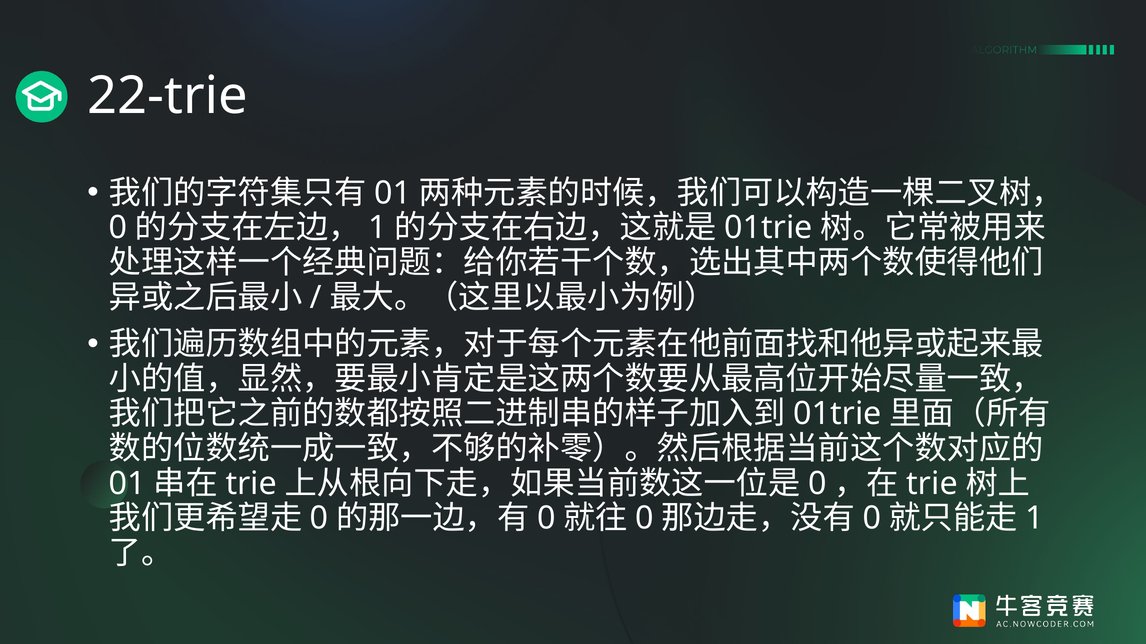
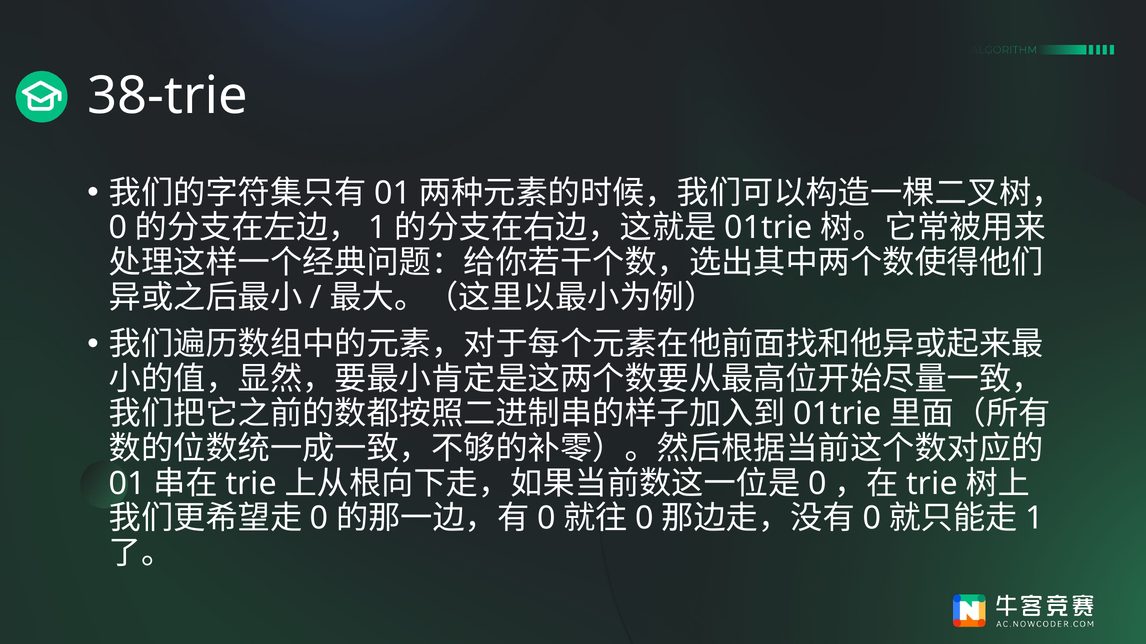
22-trie: 22-trie -> 38-trie
